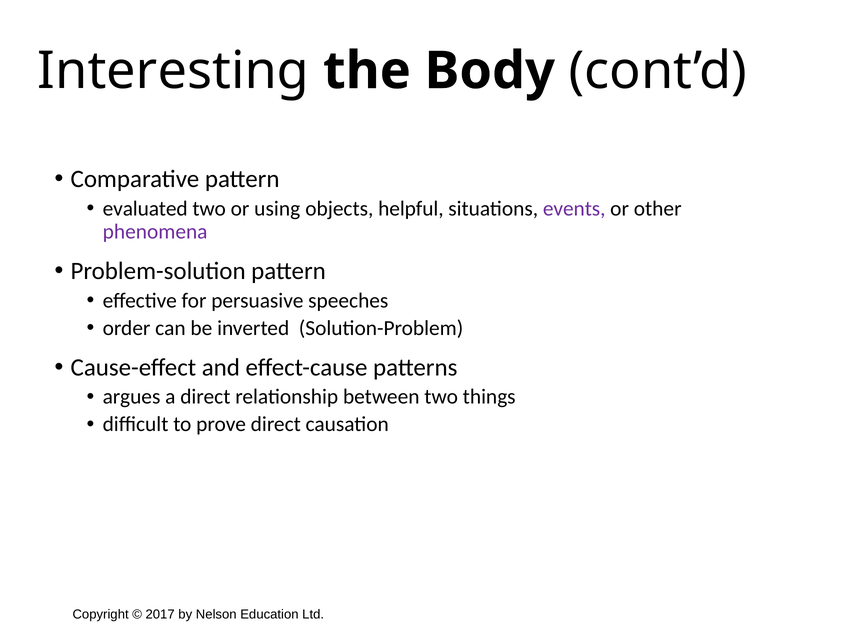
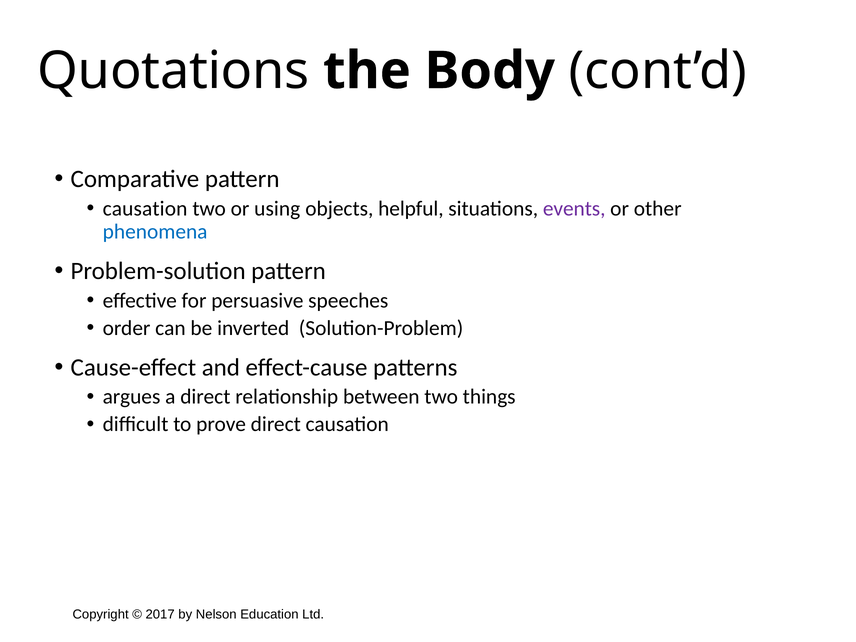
Interesting: Interesting -> Quotations
evaluated at (145, 209): evaluated -> causation
phenomena colour: purple -> blue
